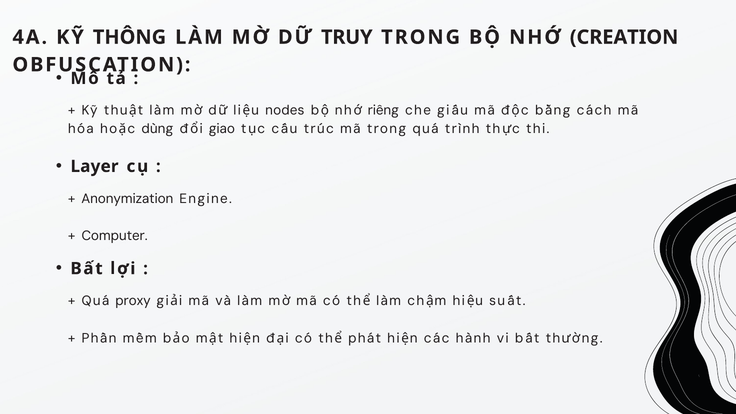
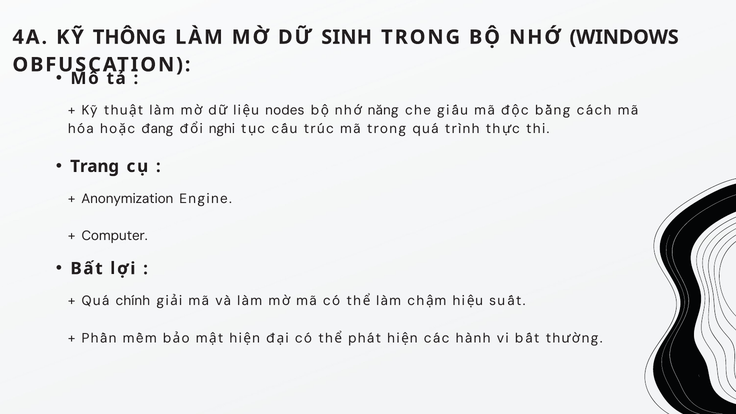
TRUY: TRUY -> SINH
CREATION: CREATION -> WINDOWS
riêng: riêng -> năng
dùng: dùng -> đang
giao: giao -> nghi
Layer: Layer -> Trang
proxy: proxy -> chính
